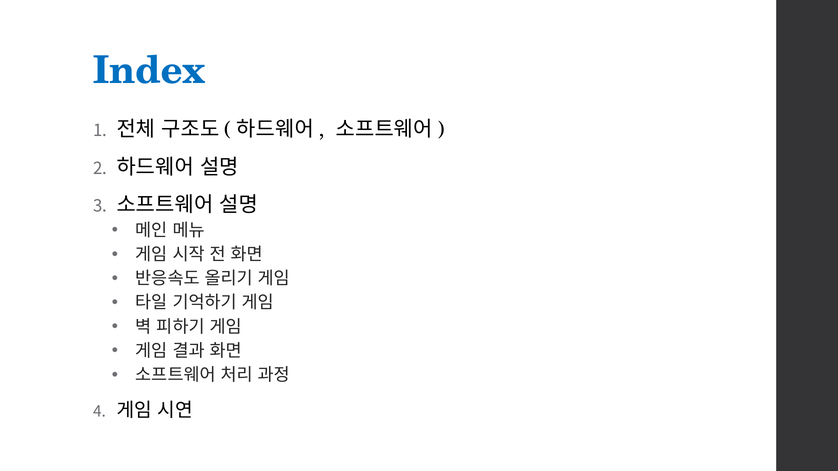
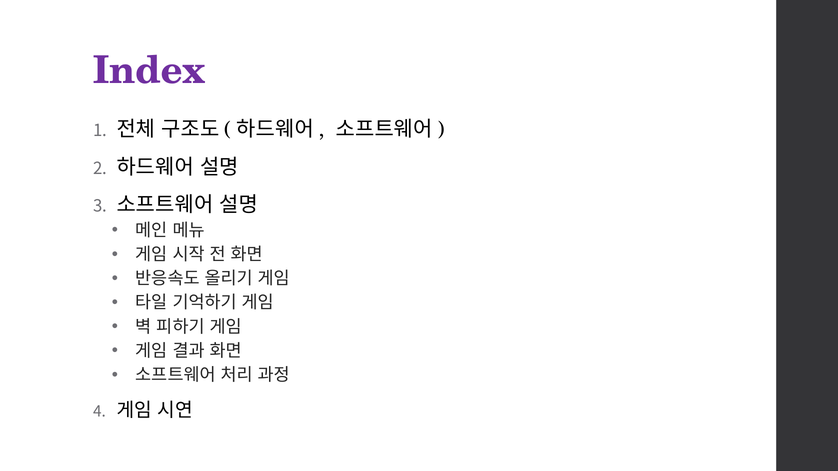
Index colour: blue -> purple
